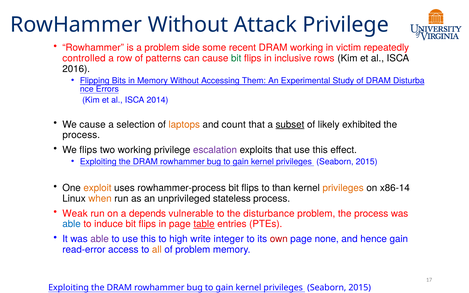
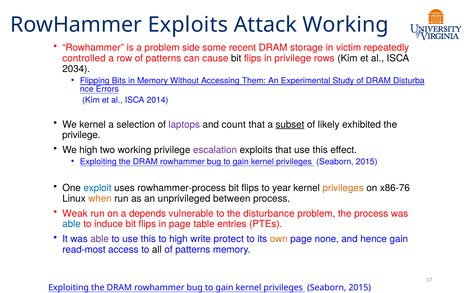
RowHammer Without: Without -> Exploits
Attack Privilege: Privilege -> Working
DRAM working: working -> storage
bit at (236, 58) colour: green -> black
in inclusive: inclusive -> privilege
2016: 2016 -> 2034
We cause: cause -> kernel
laptops colour: orange -> purple
process at (81, 135): process -> privilege
We flips: flips -> high
exploit colour: orange -> blue
than: than -> year
x86-14: x86-14 -> x86-76
stateless: stateless -> between
table underline: present -> none
integer: integer -> protect
own colour: red -> orange
read-error: read-error -> read-most
all colour: orange -> black
problem at (193, 250): problem -> patterns
